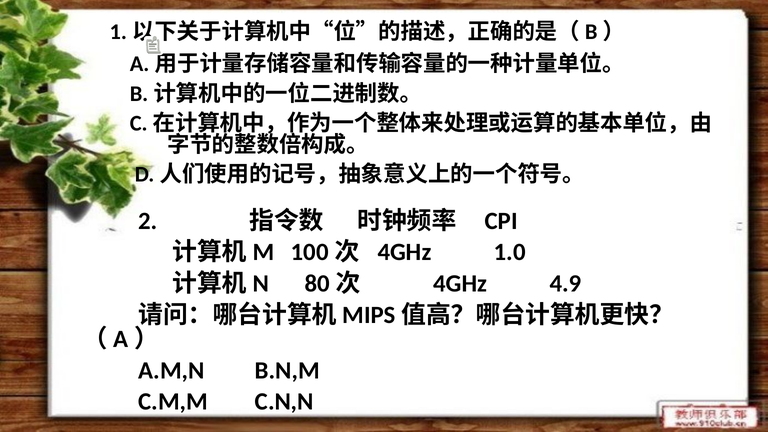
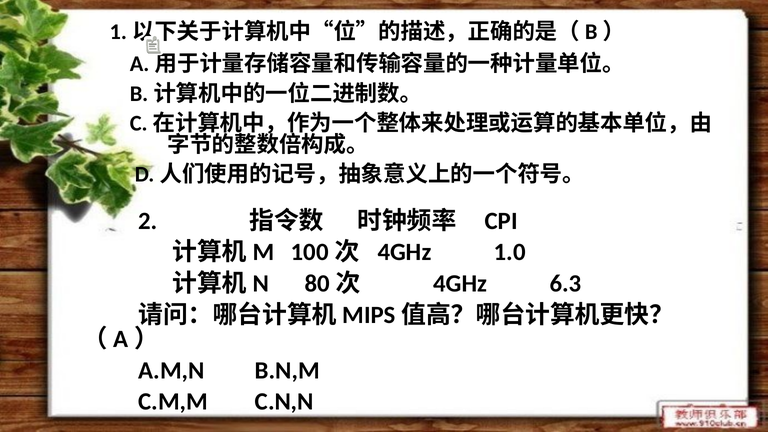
4.9: 4.9 -> 6.3
